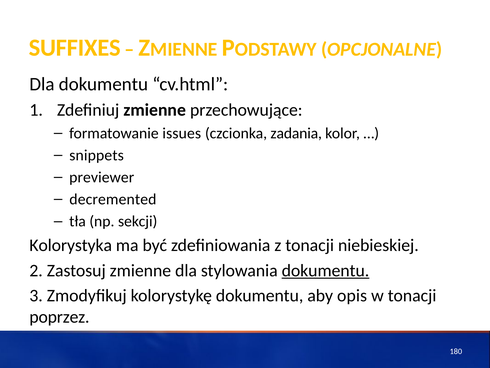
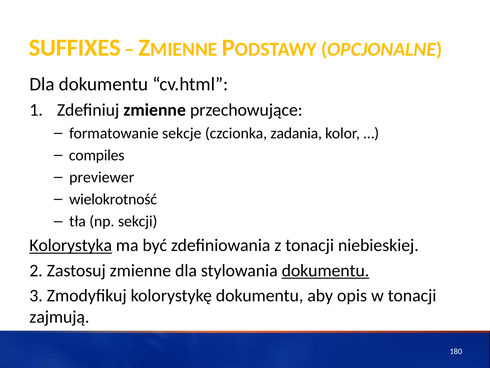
issues: issues -> sekcje
snippets: snippets -> compiles
decremented: decremented -> wielokrotność
Kolorystyka underline: none -> present
poprzez: poprzez -> zajmują
